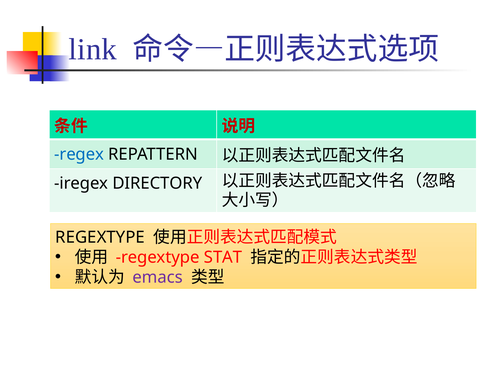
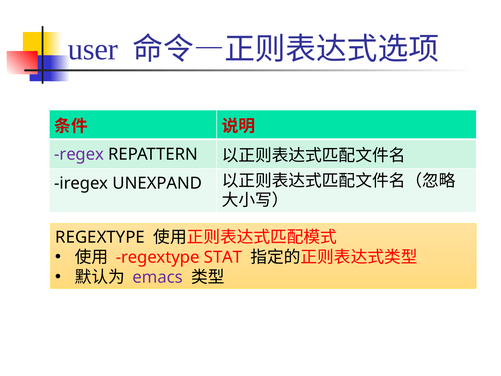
link: link -> user
regex colour: blue -> purple
DIRECTORY: DIRECTORY -> UNEXPAND
